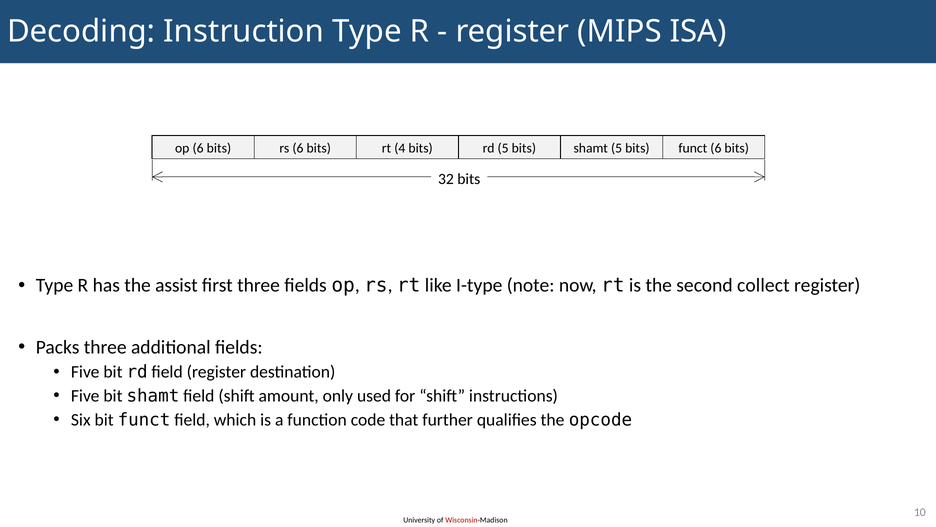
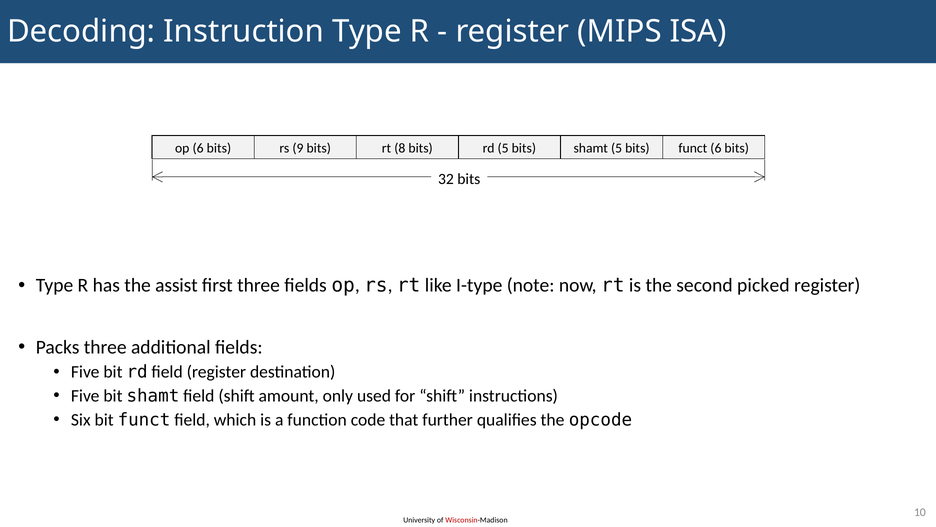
rs 6: 6 -> 9
4: 4 -> 8
collect: collect -> picked
